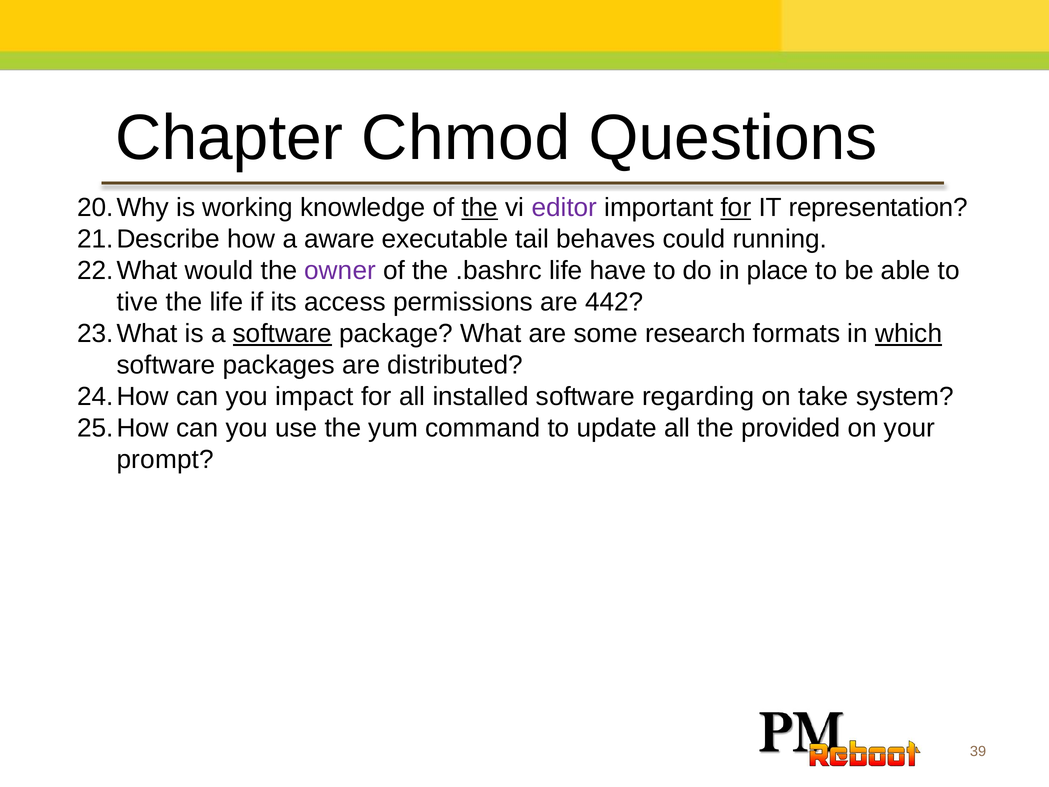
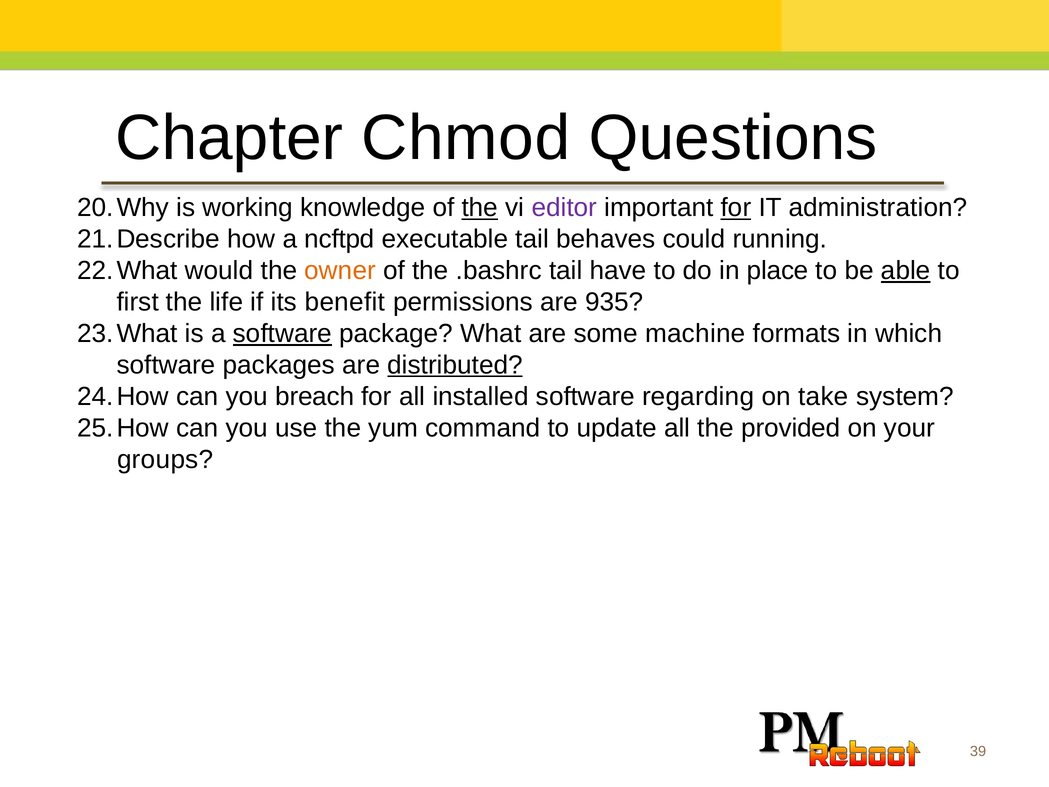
representation: representation -> administration
aware: aware -> ncftpd
owner colour: purple -> orange
.bashrc life: life -> tail
able underline: none -> present
tive: tive -> first
access: access -> benefit
442: 442 -> 935
research: research -> machine
which underline: present -> none
distributed underline: none -> present
impact: impact -> breach
prompt: prompt -> groups
